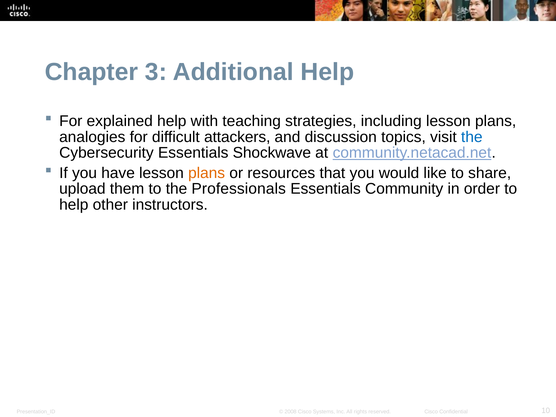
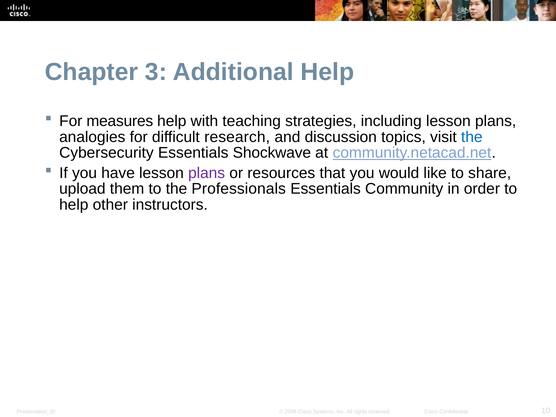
explained: explained -> measures
attackers: attackers -> research
plans at (207, 173) colour: orange -> purple
